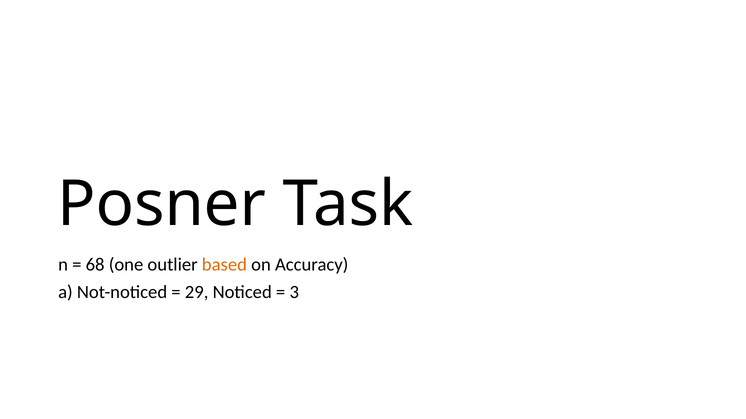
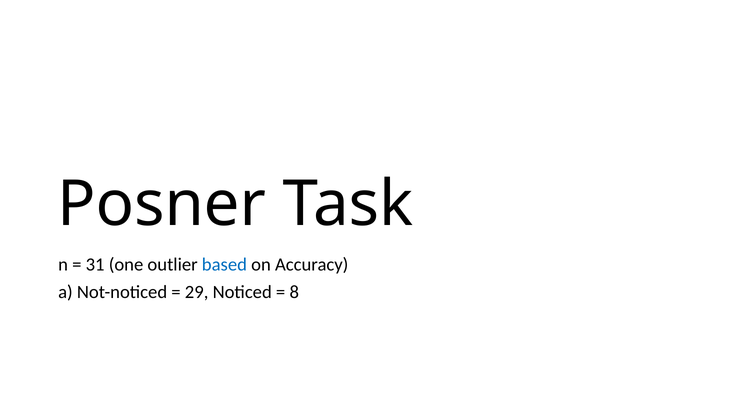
68: 68 -> 31
based colour: orange -> blue
3: 3 -> 8
